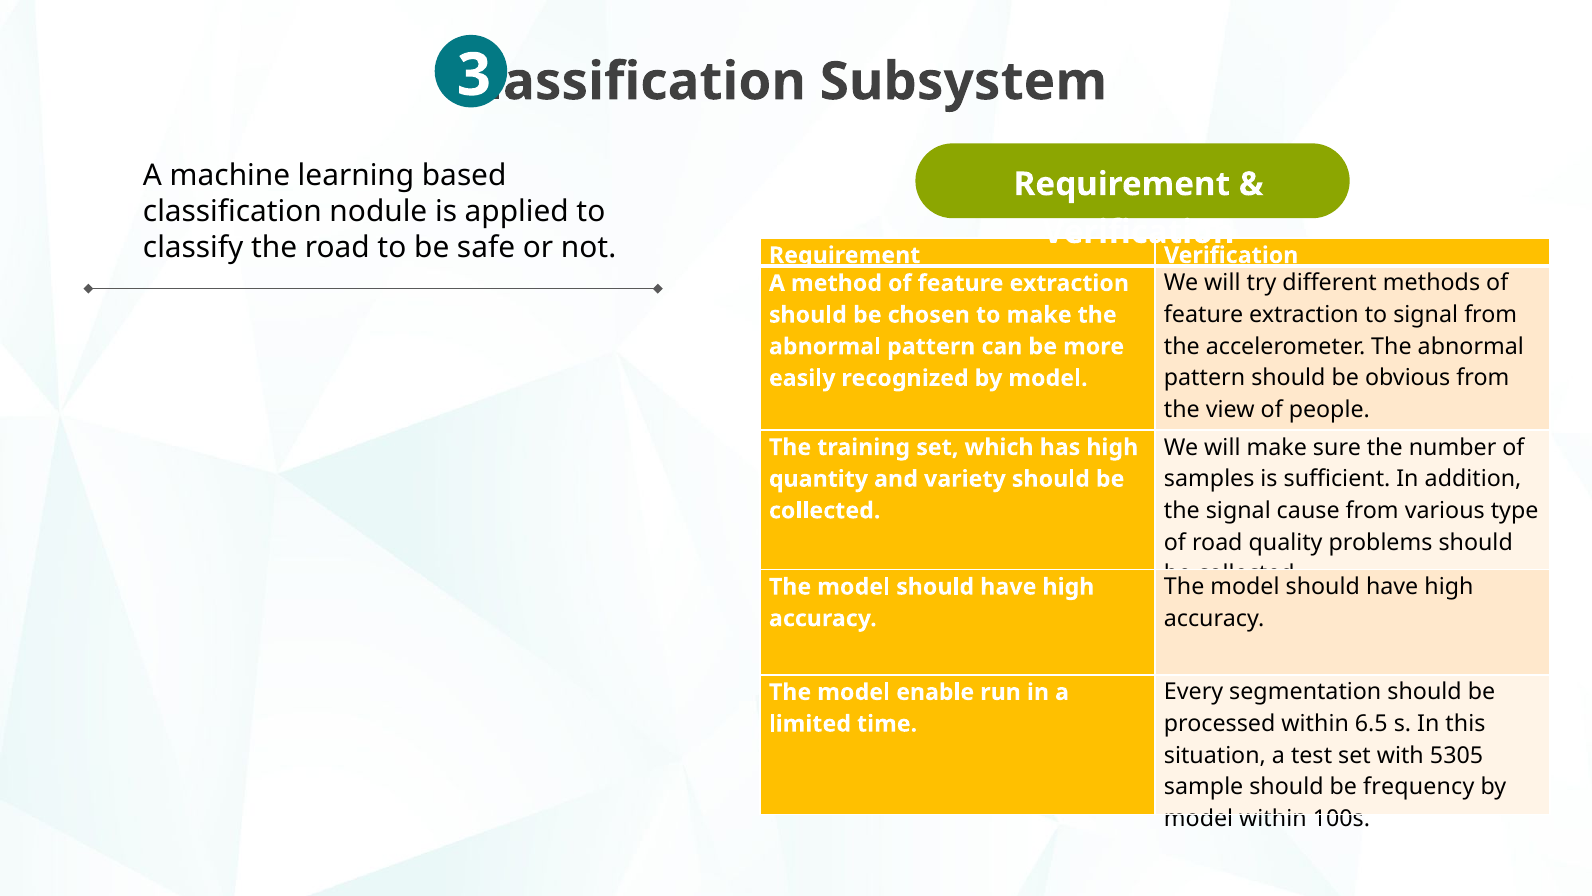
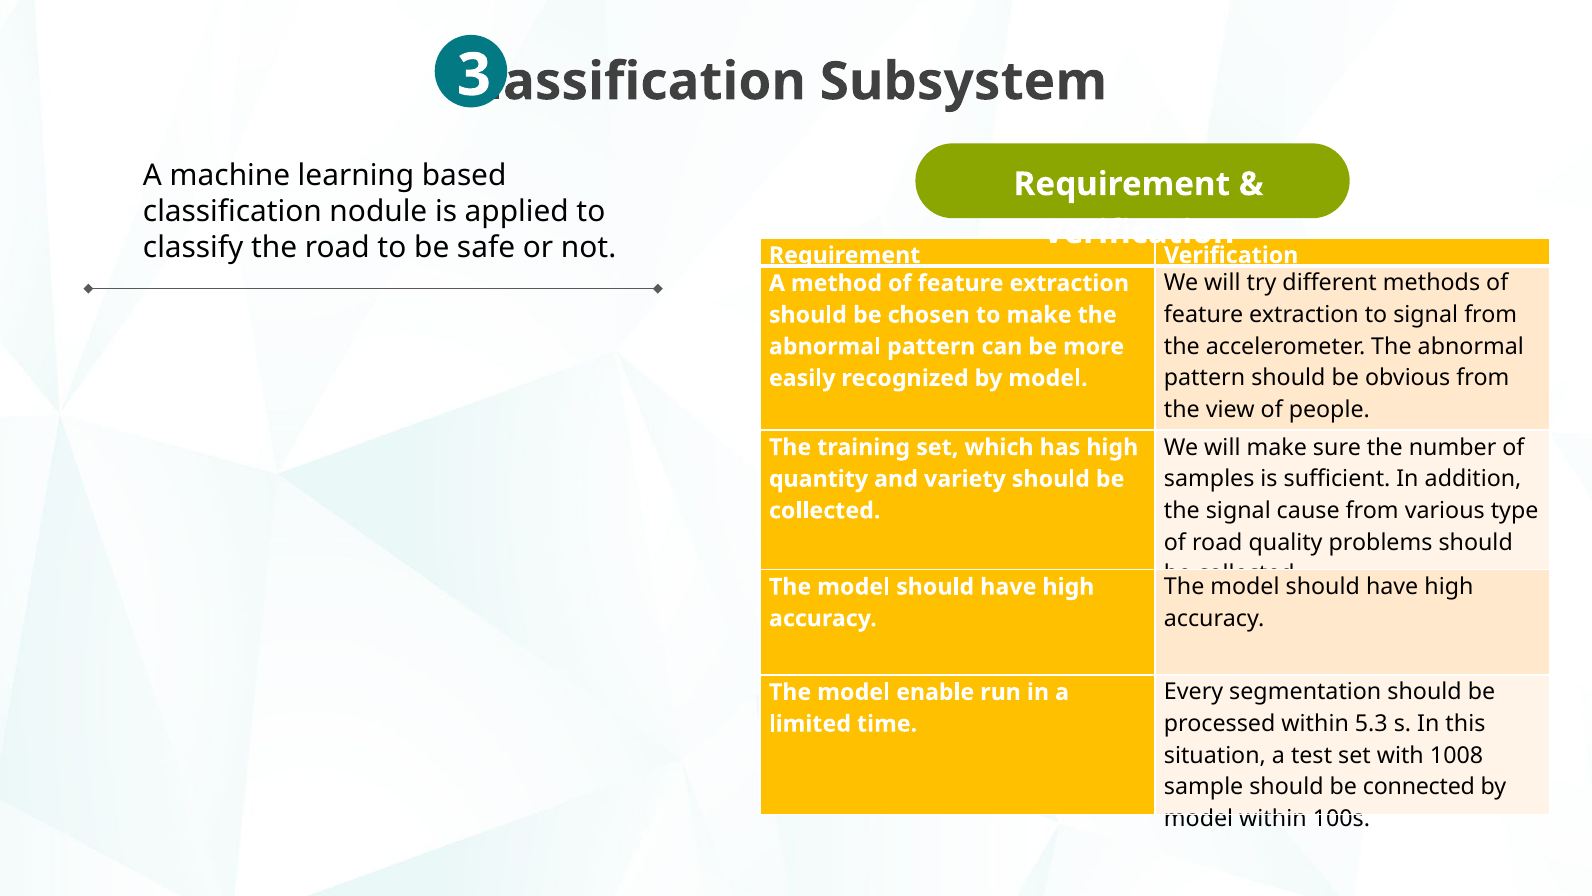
6.5: 6.5 -> 5.3
5305: 5305 -> 1008
frequency: frequency -> connected
